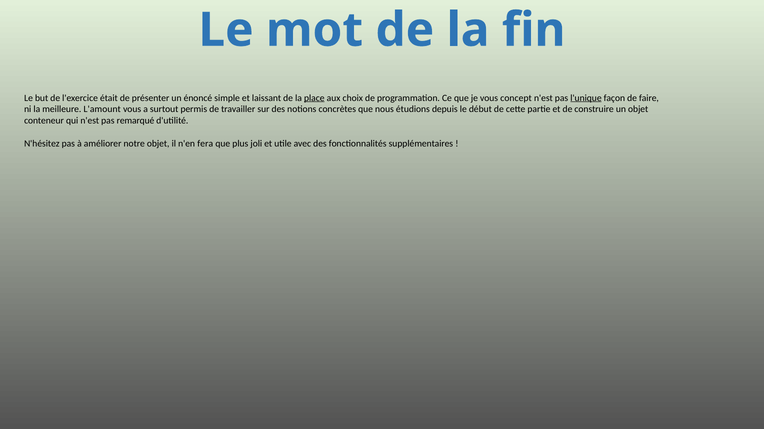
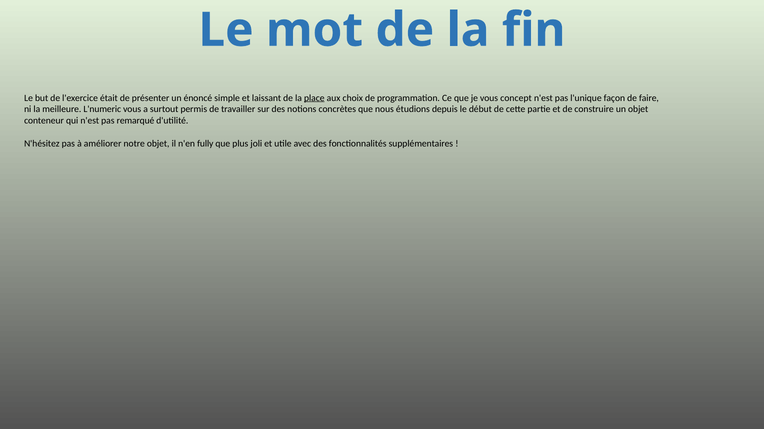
l'unique underline: present -> none
L'amount: L'amount -> L'numeric
fera: fera -> fully
